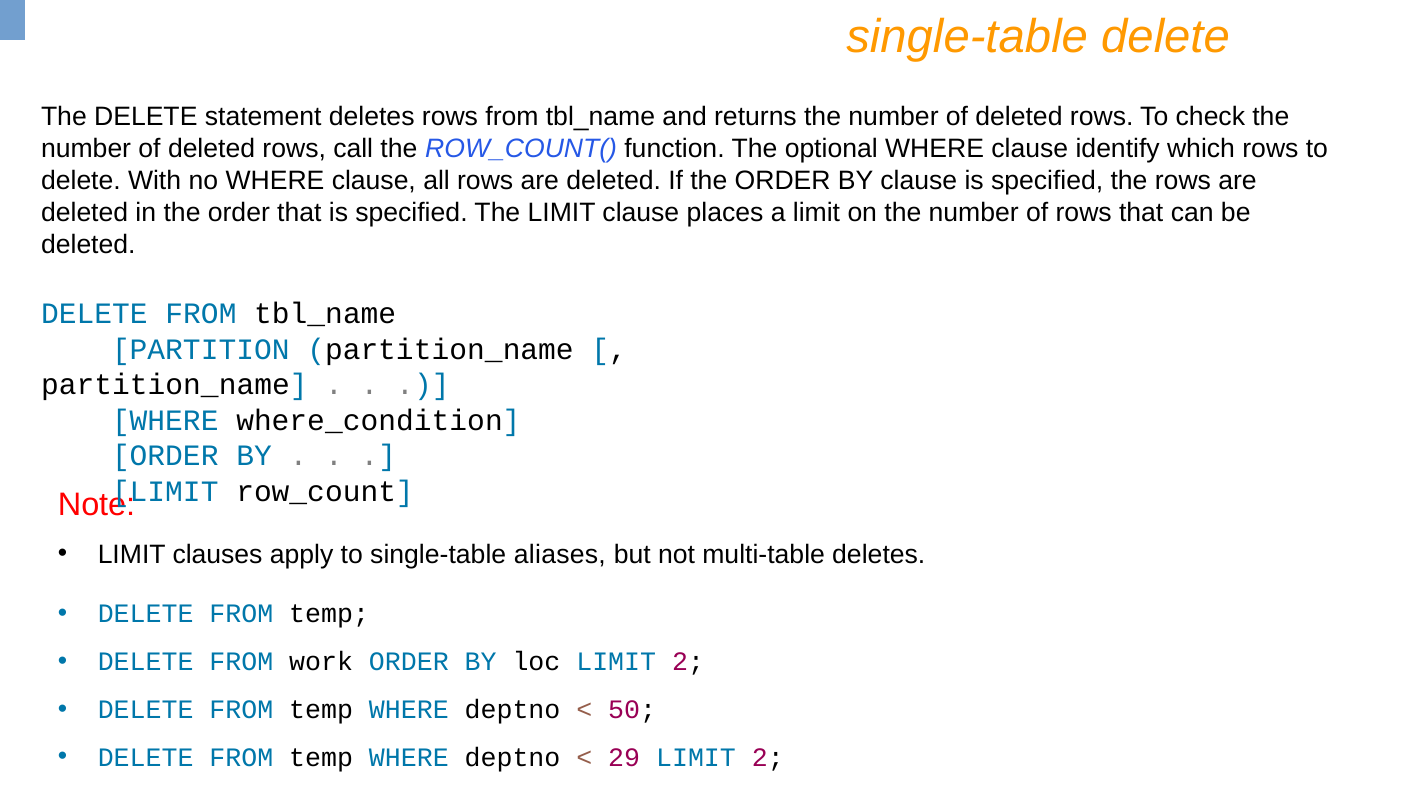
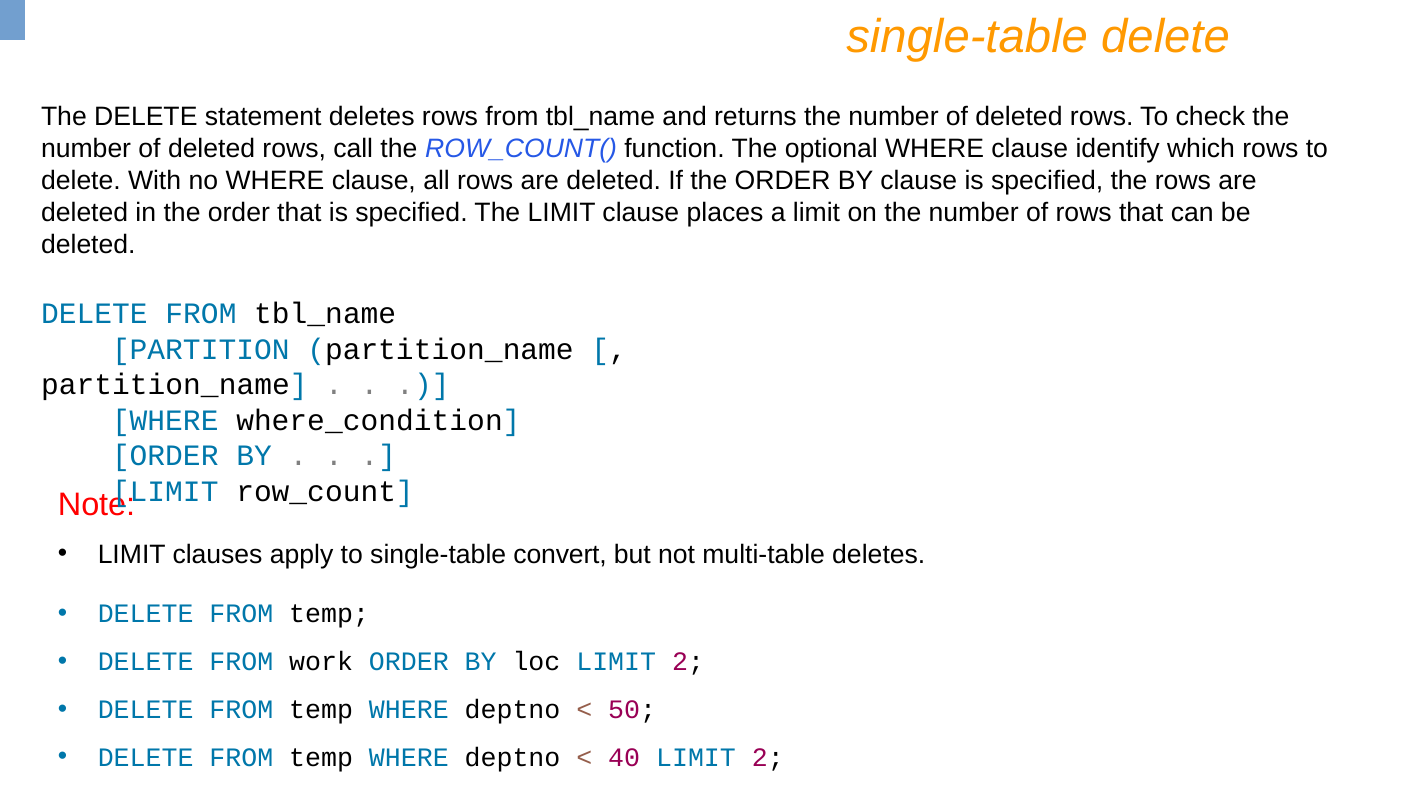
aliases: aliases -> convert
29: 29 -> 40
